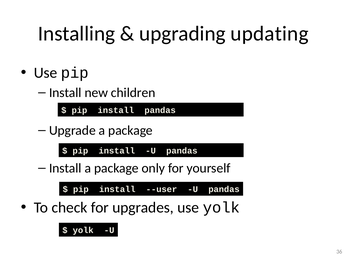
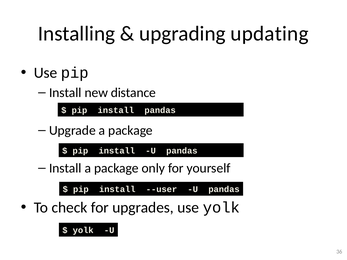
children: children -> distance
